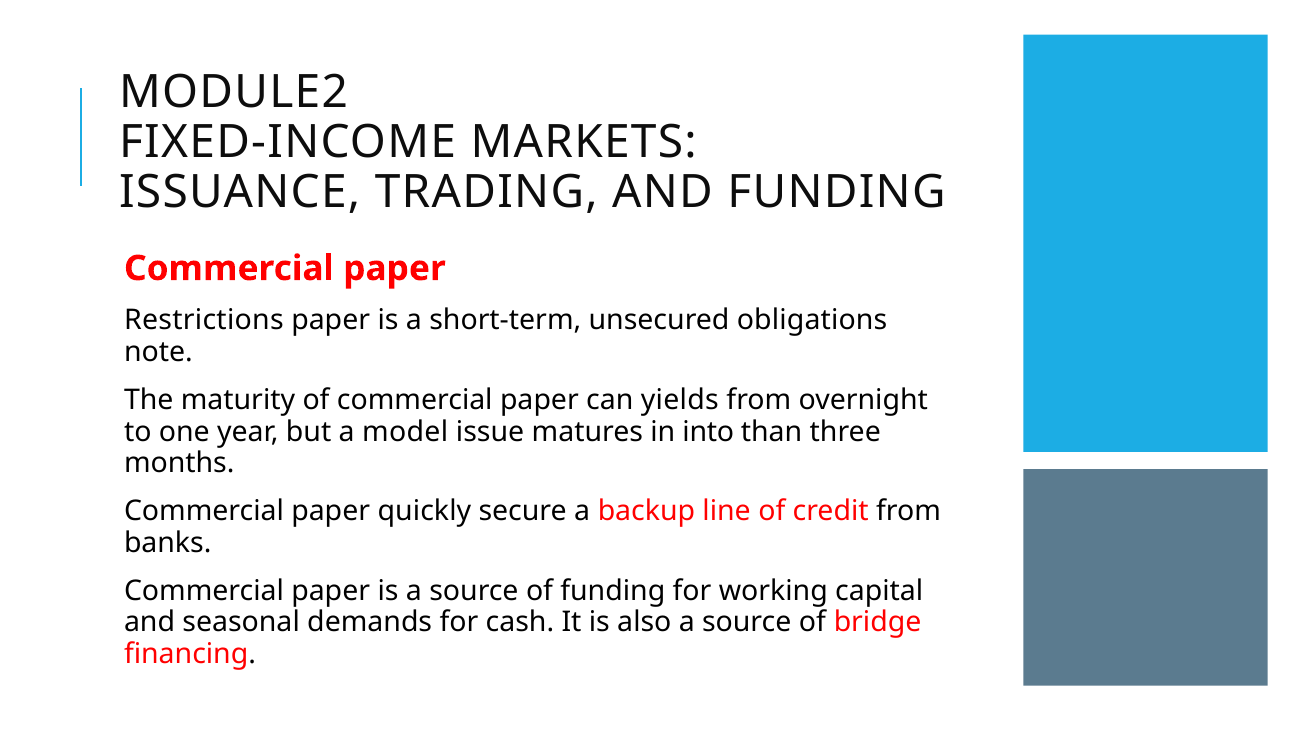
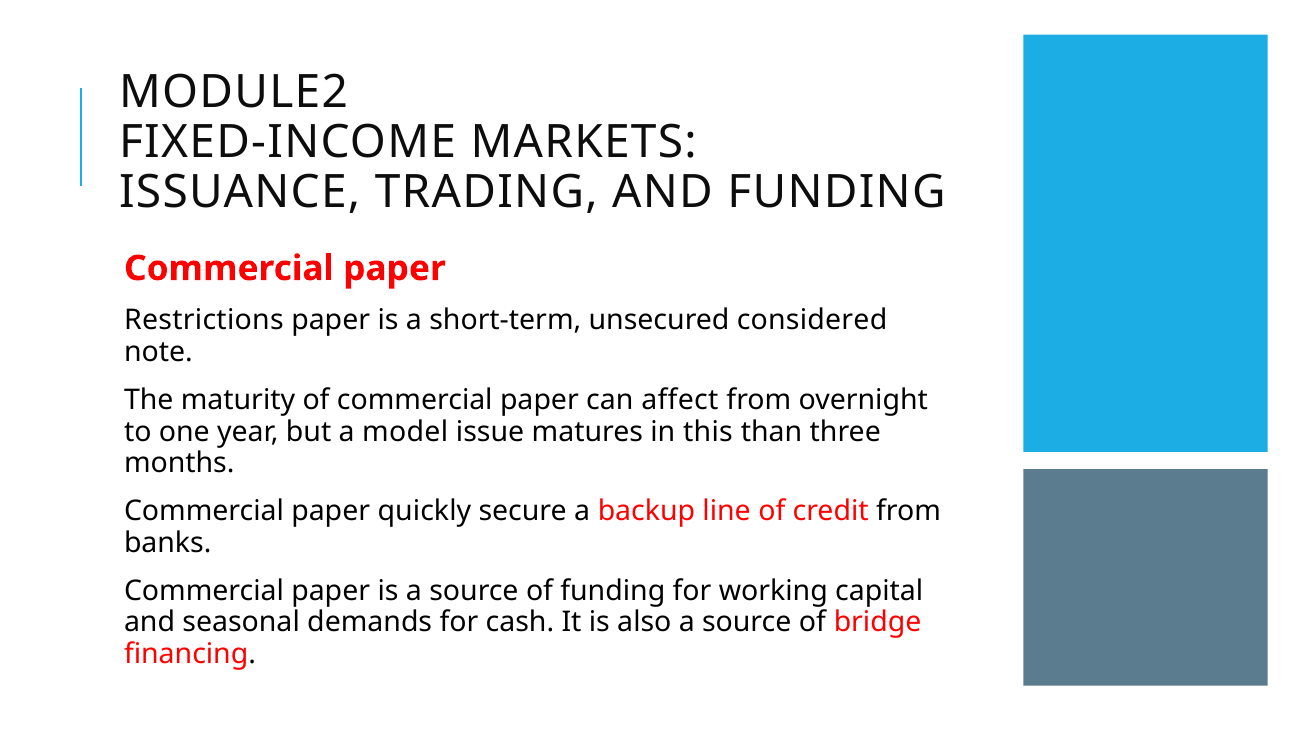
obligations: obligations -> considered
yields: yields -> affect
into: into -> this
